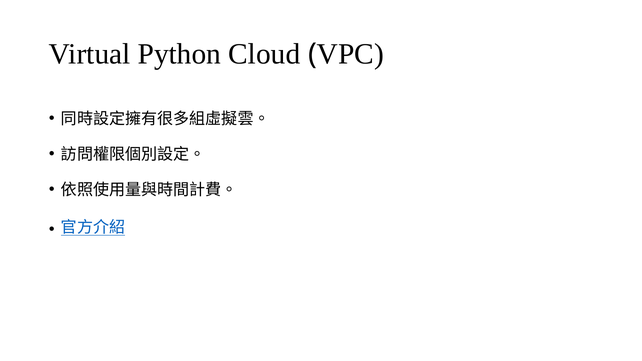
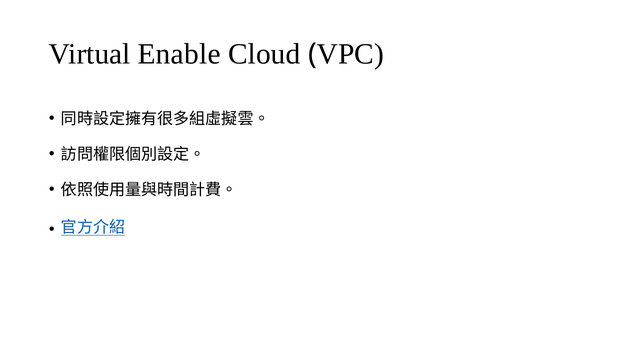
Python: Python -> Enable
